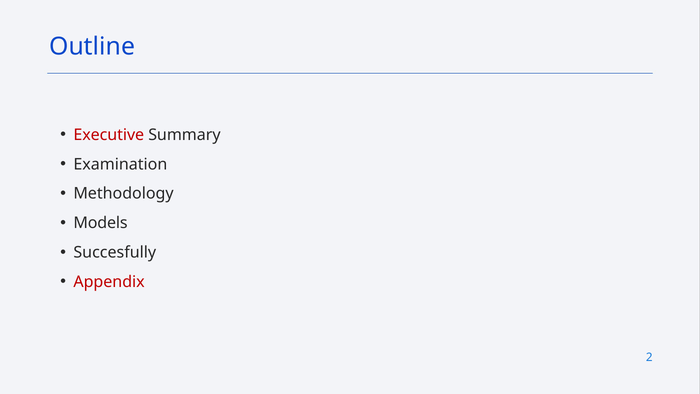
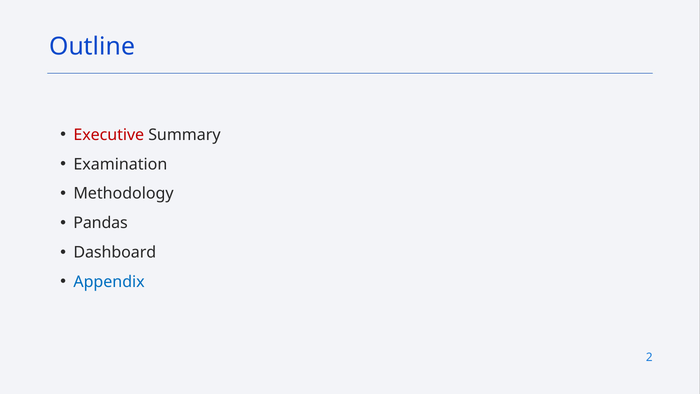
Models: Models -> Pandas
Succesfully: Succesfully -> Dashboard
Appendix colour: red -> blue
